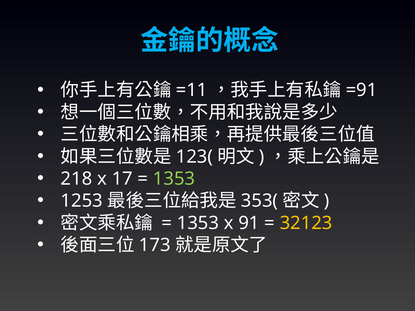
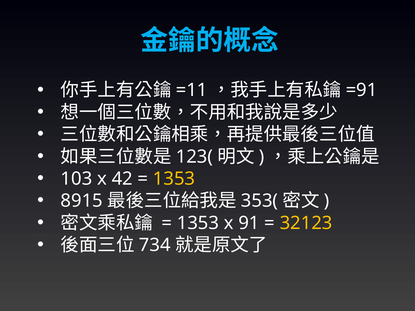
218: 218 -> 103
17: 17 -> 42
1353 at (174, 179) colour: light green -> yellow
1253: 1253 -> 8915
173: 173 -> 734
